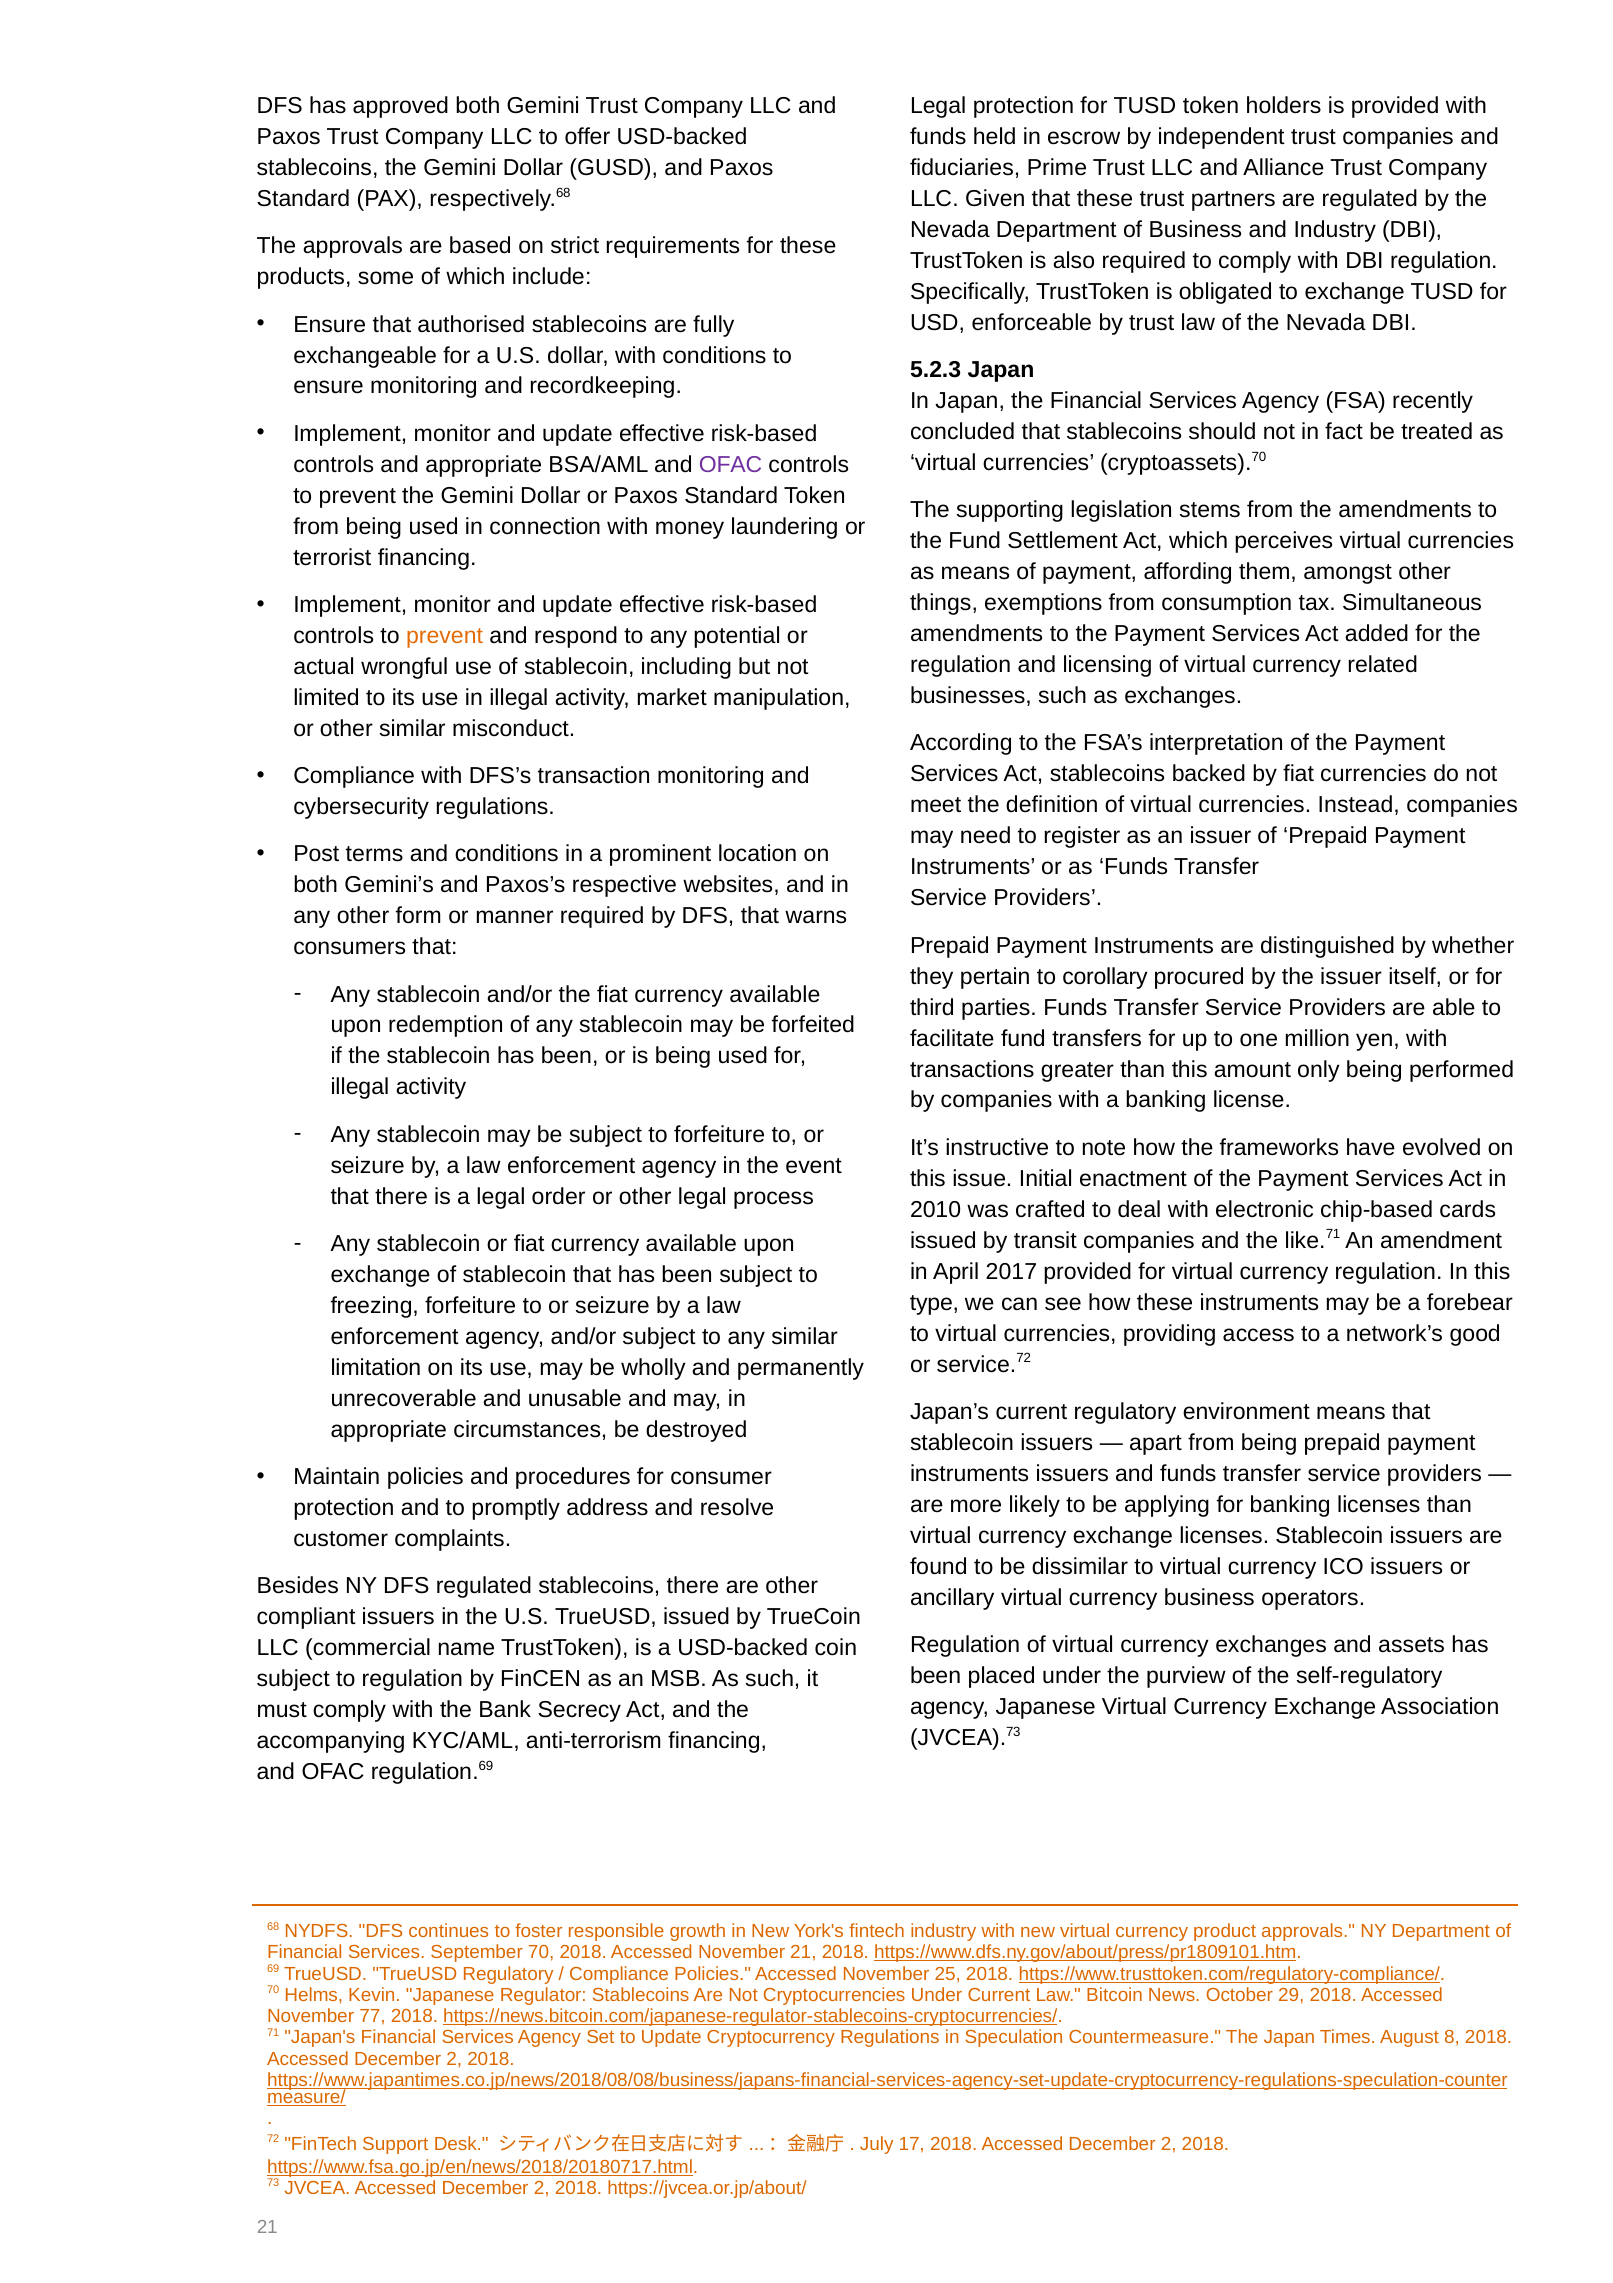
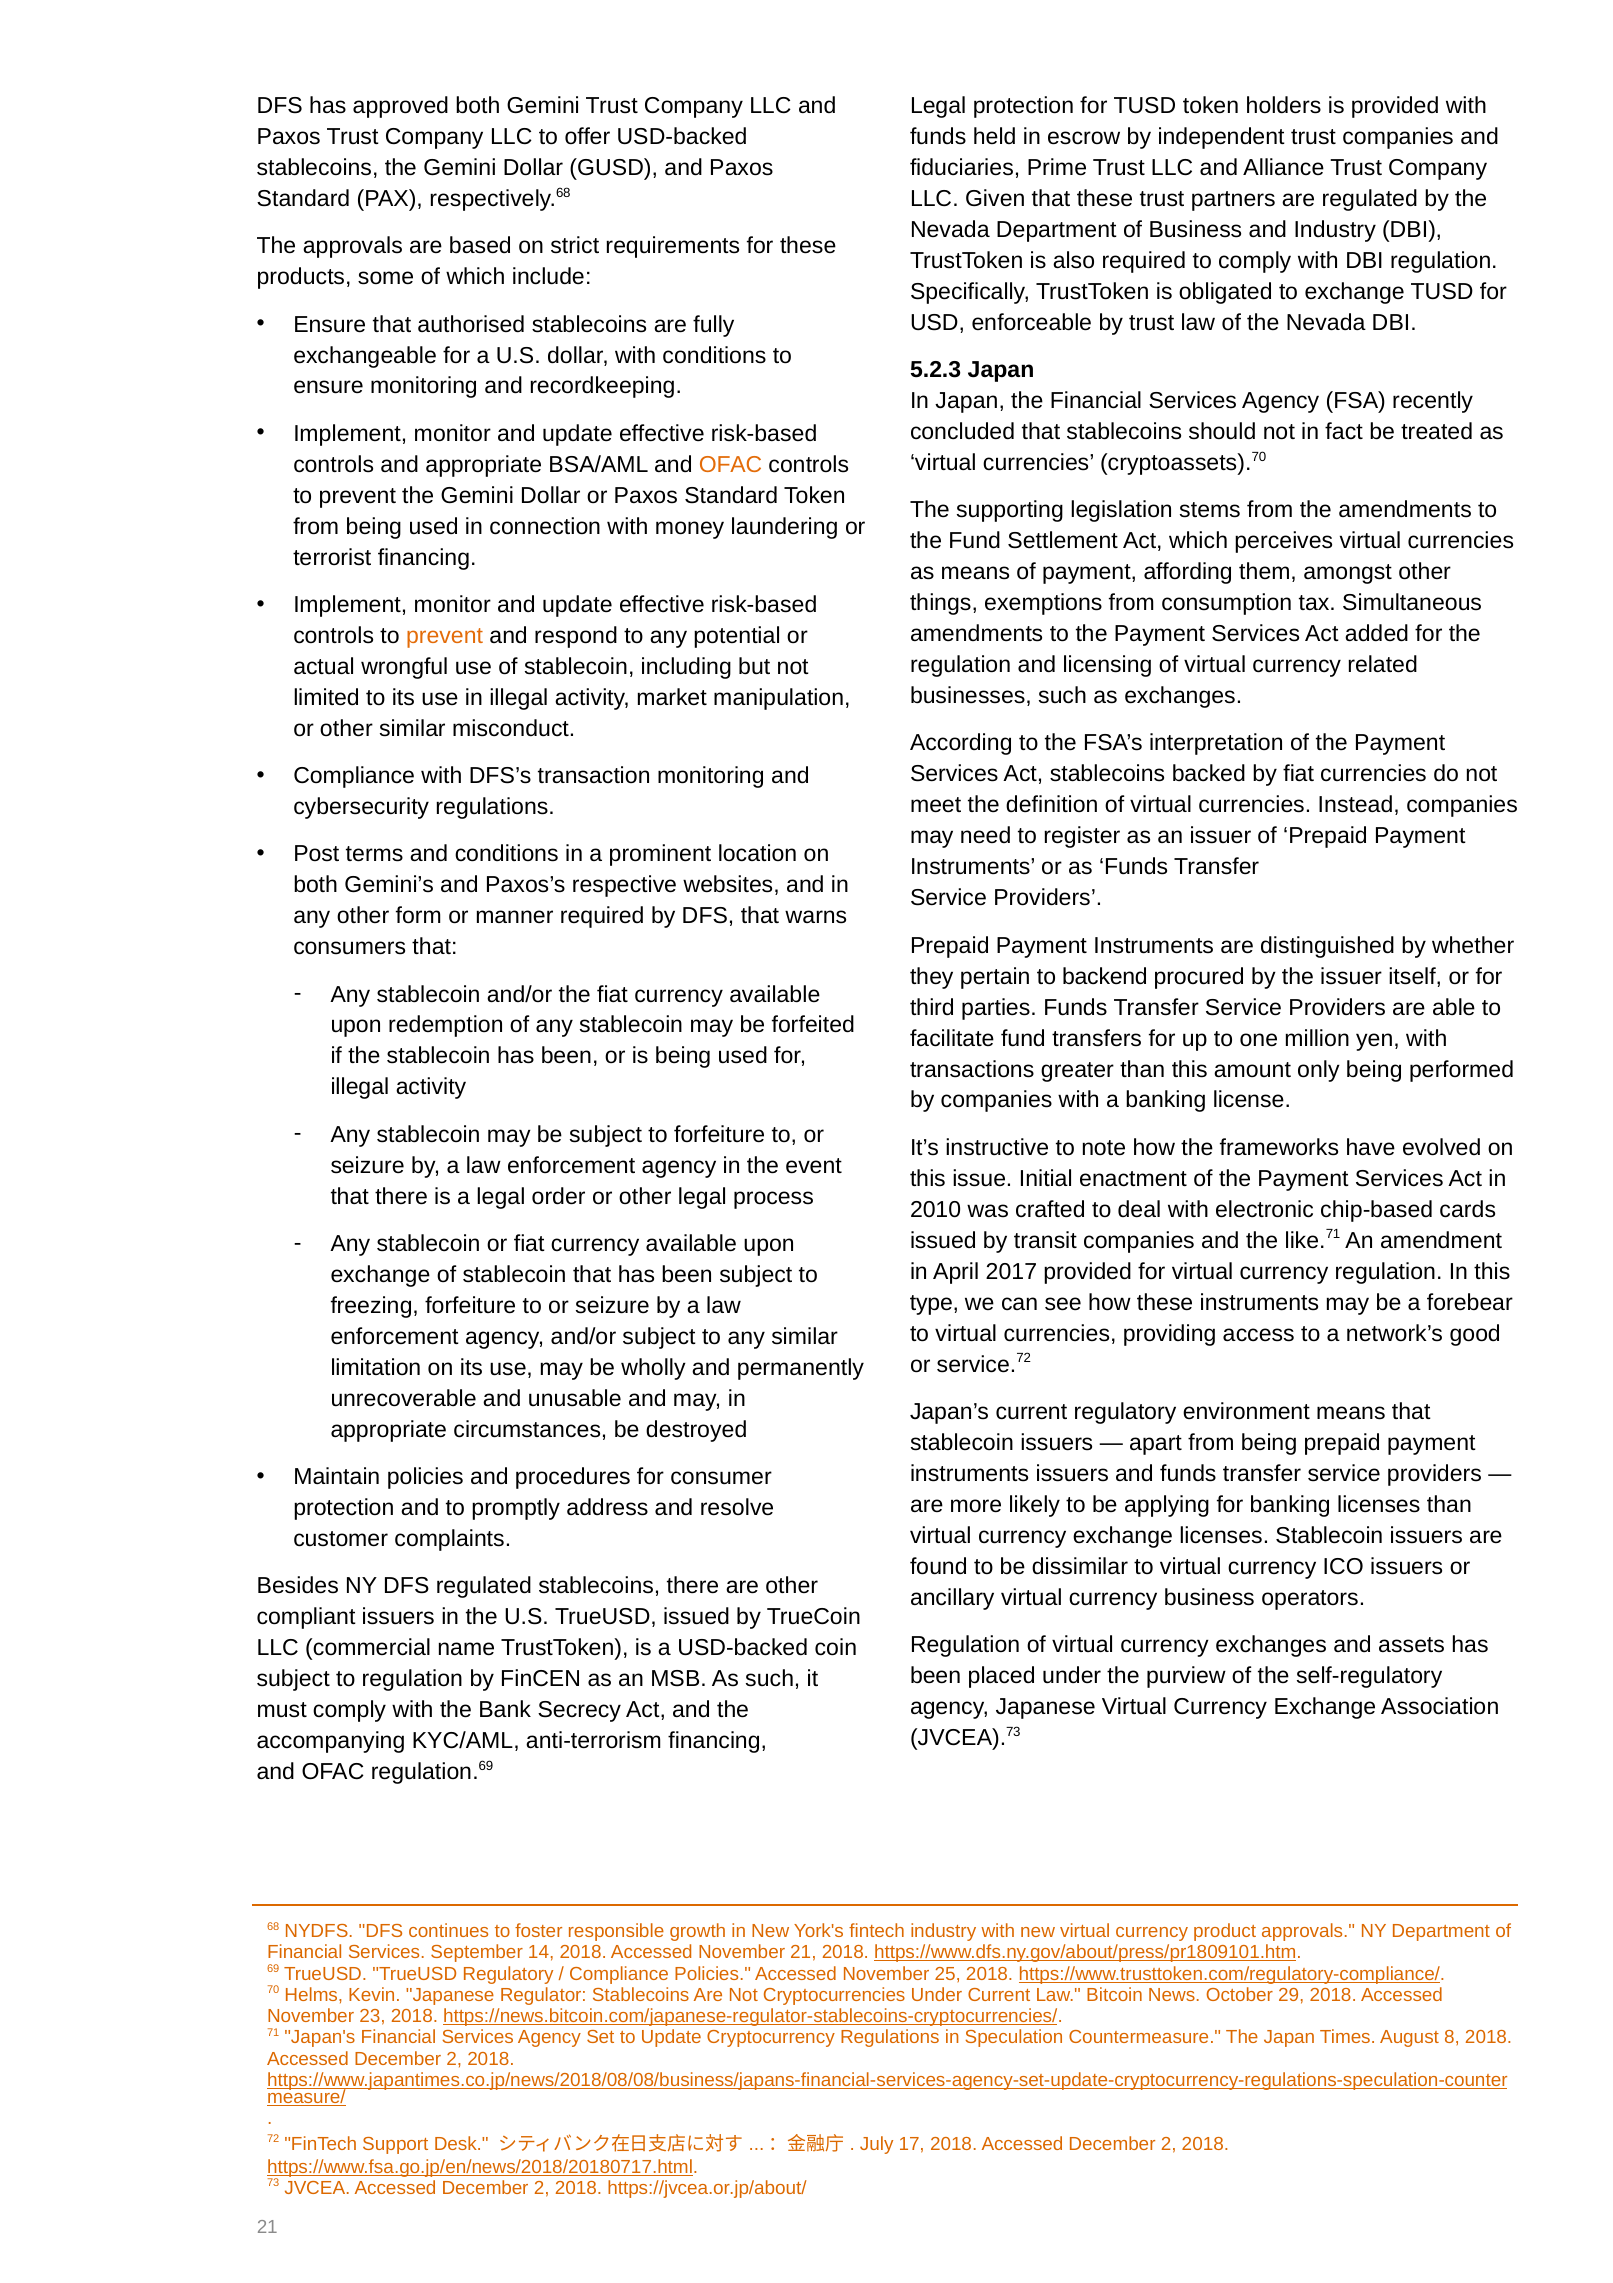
OFAC at (731, 465) colour: purple -> orange
corollary: corollary -> backend
September 70: 70 -> 14
77: 77 -> 23
